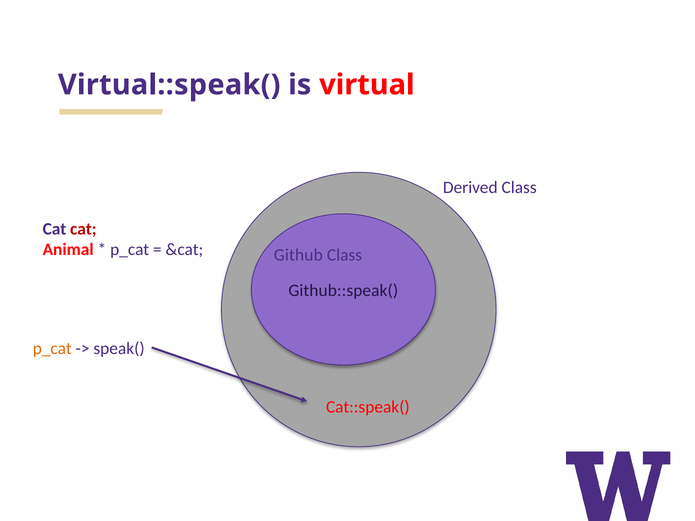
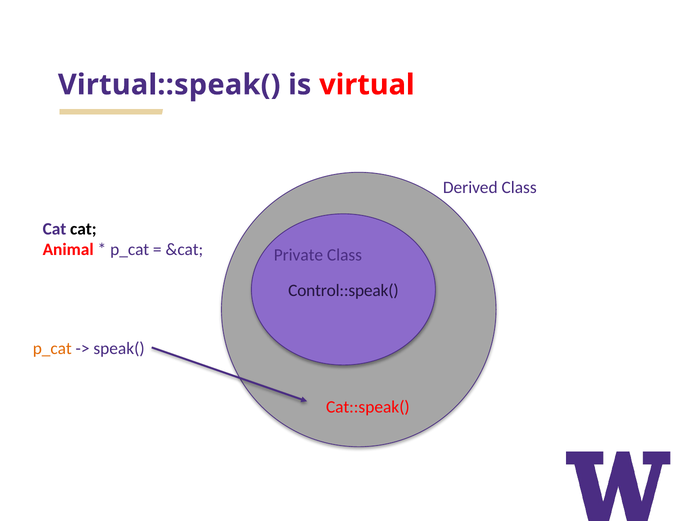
cat at (83, 229) colour: red -> black
Github: Github -> Private
Github::speak(: Github::speak( -> Control::speak(
